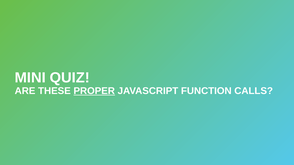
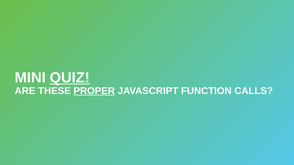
QUIZ underline: none -> present
